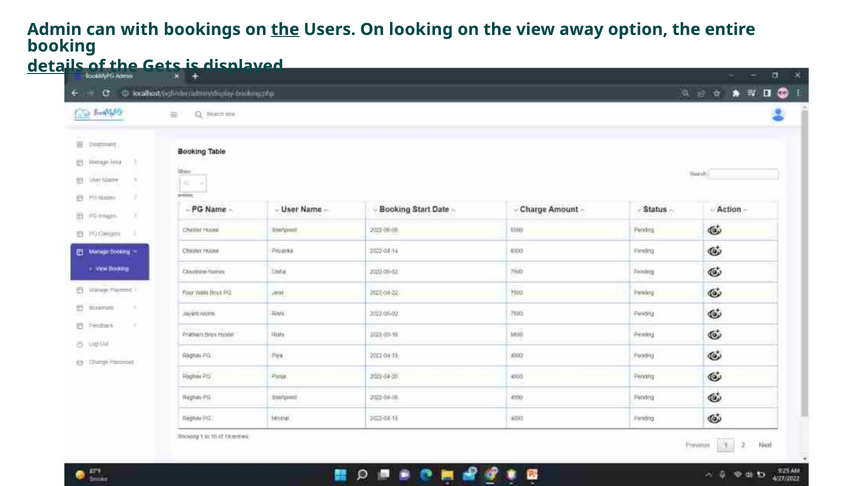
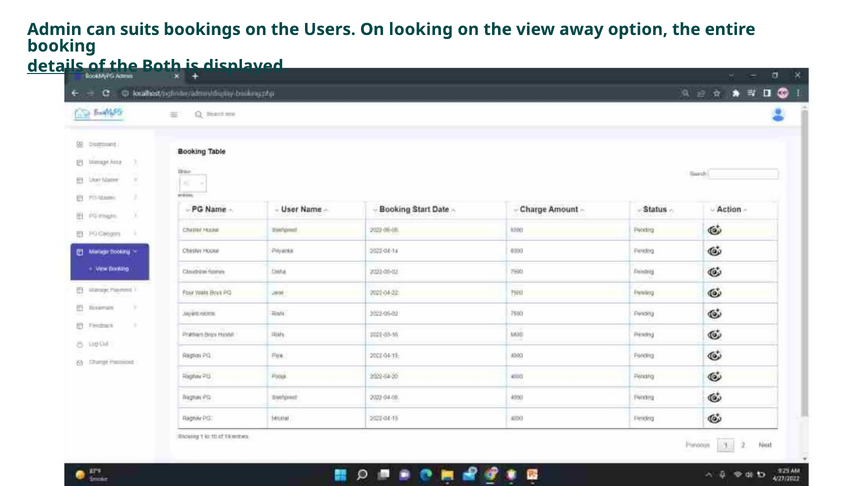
with: with -> suits
the at (285, 29) underline: present -> none
Gets: Gets -> Both
